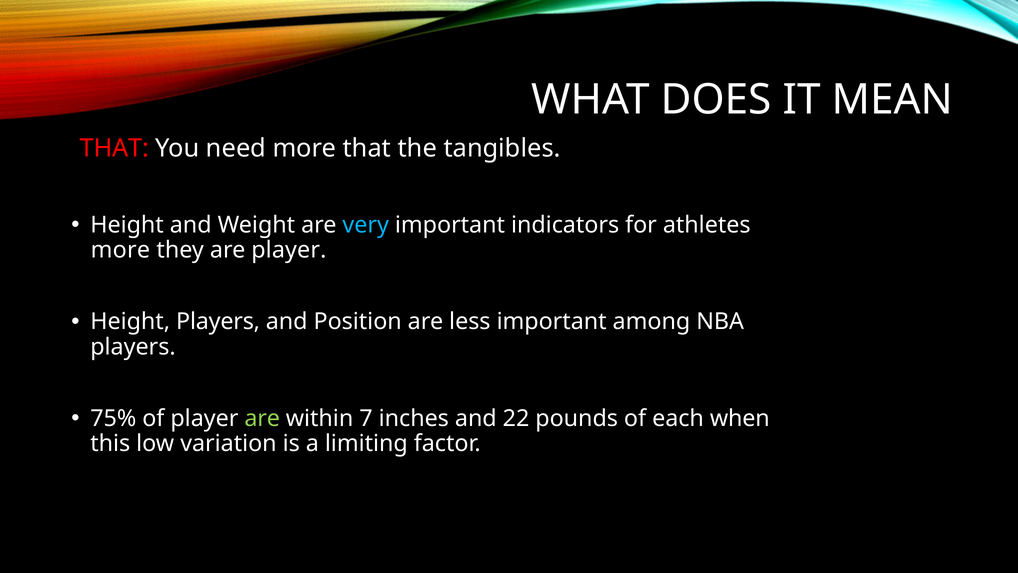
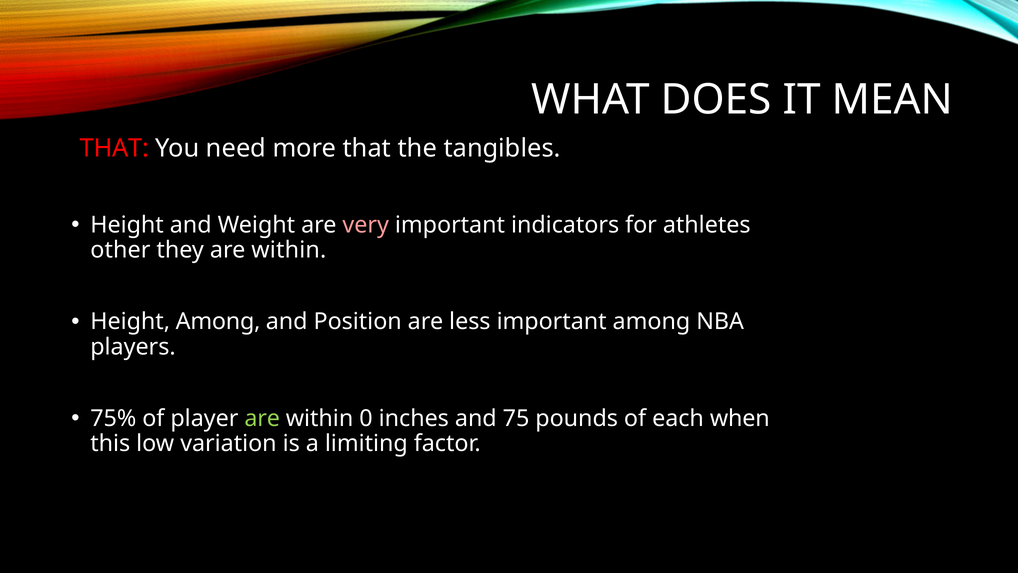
very colour: light blue -> pink
more at (120, 250): more -> other
they are player: player -> within
Height Players: Players -> Among
7: 7 -> 0
22: 22 -> 75
